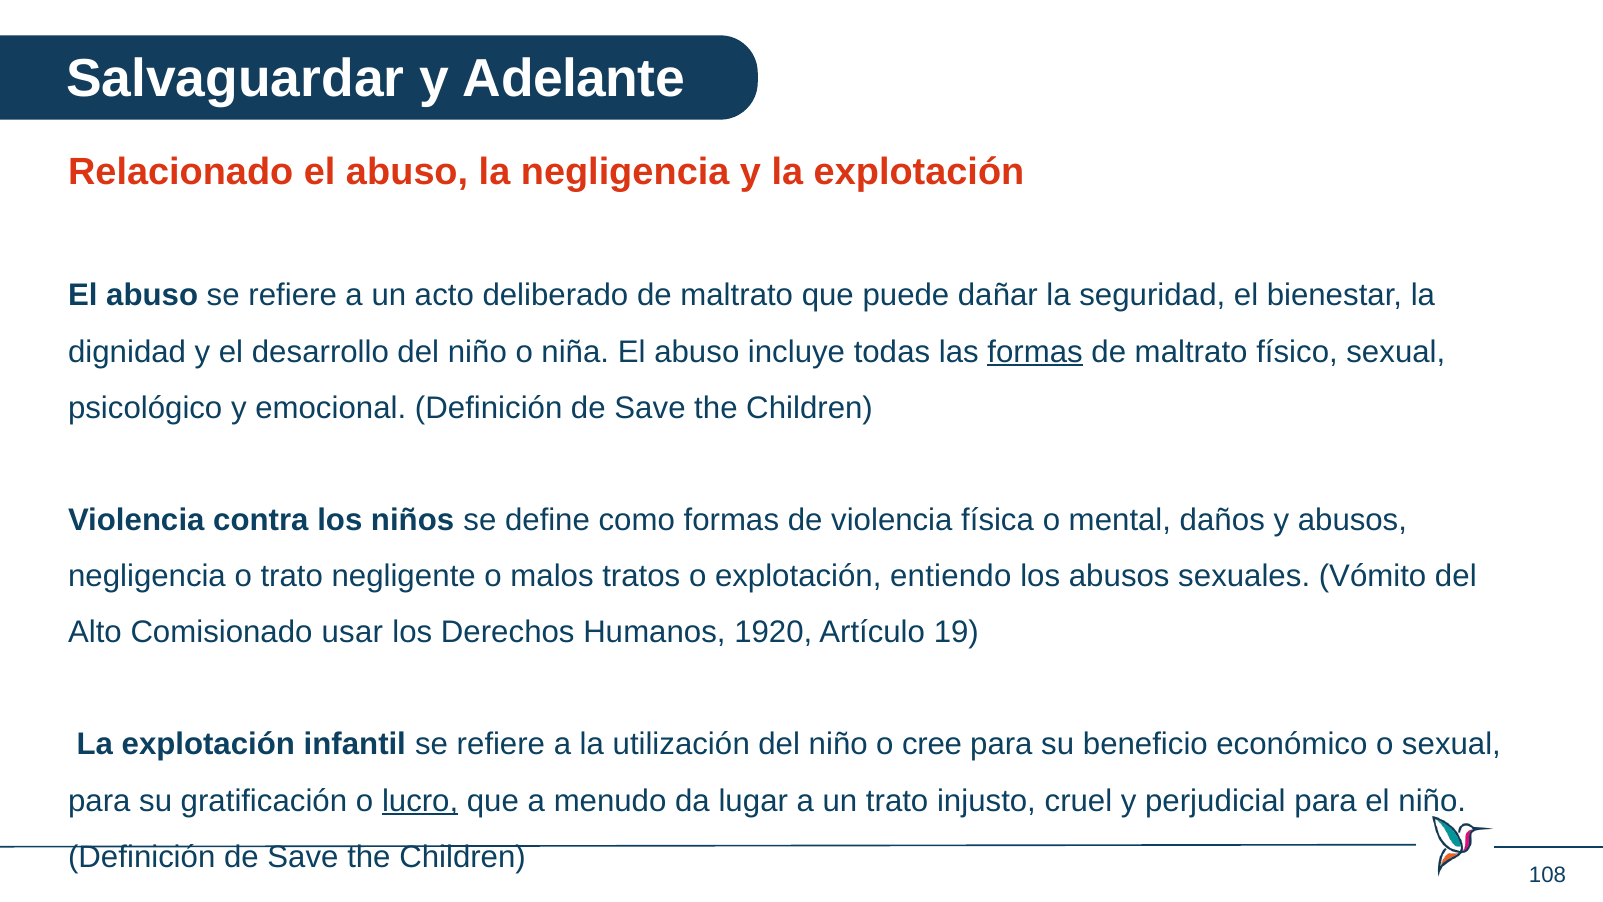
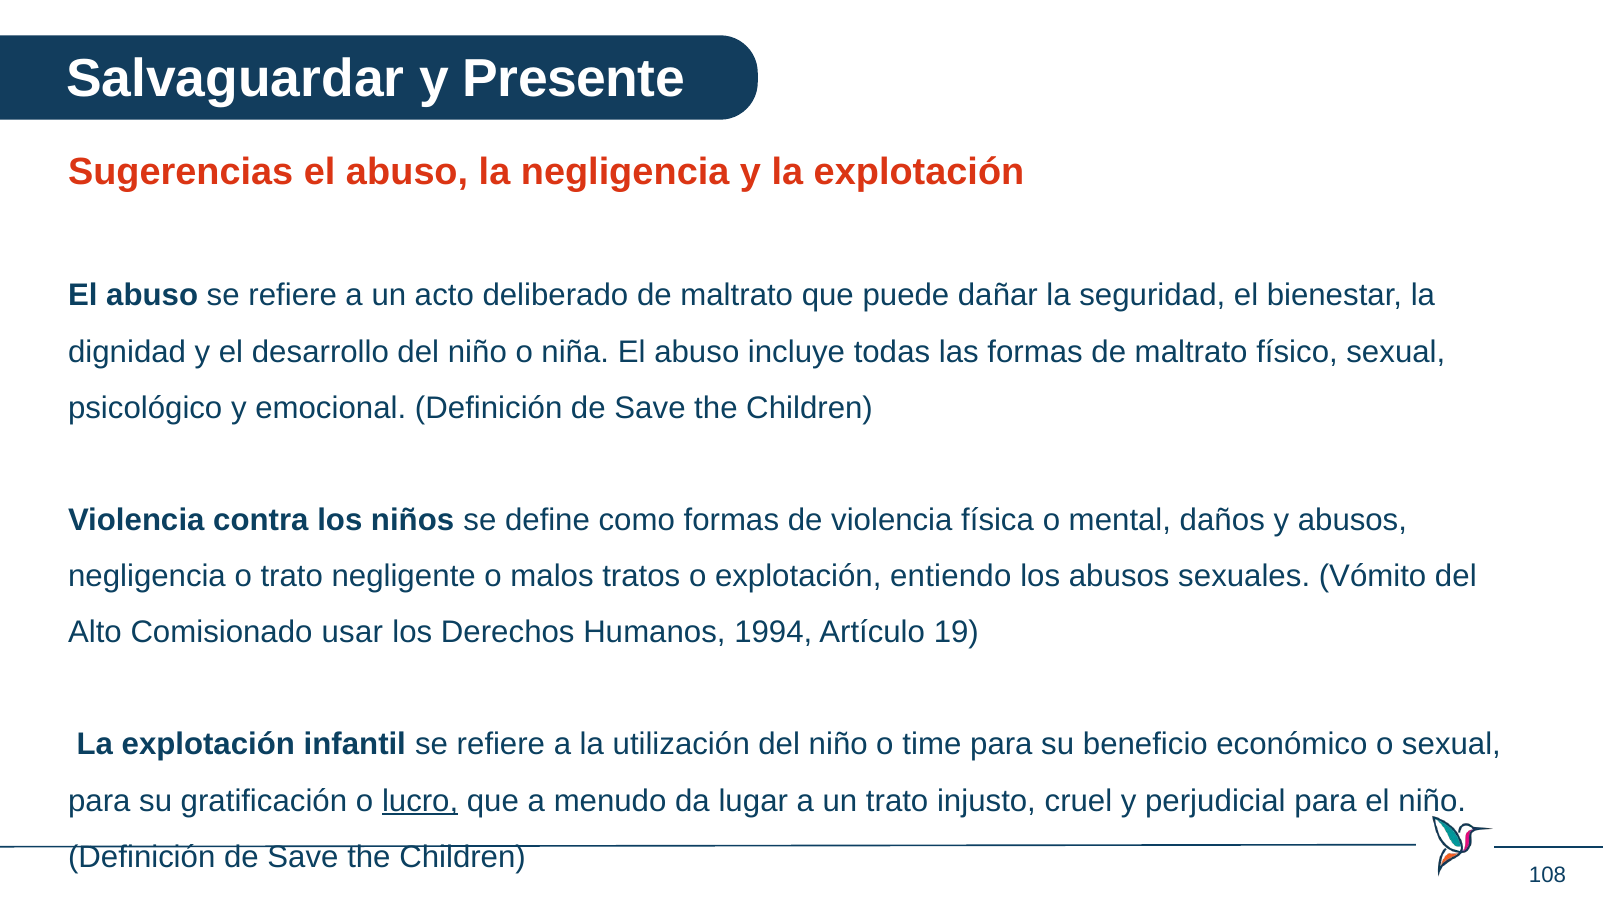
Adelante: Adelante -> Presente
Relacionado: Relacionado -> Sugerencias
formas at (1035, 352) underline: present -> none
1920: 1920 -> 1994
cree: cree -> time
